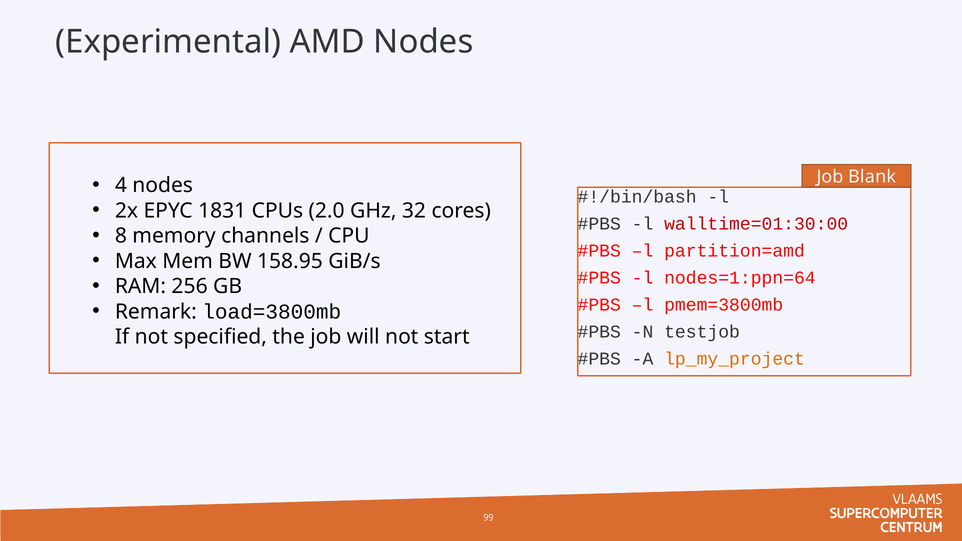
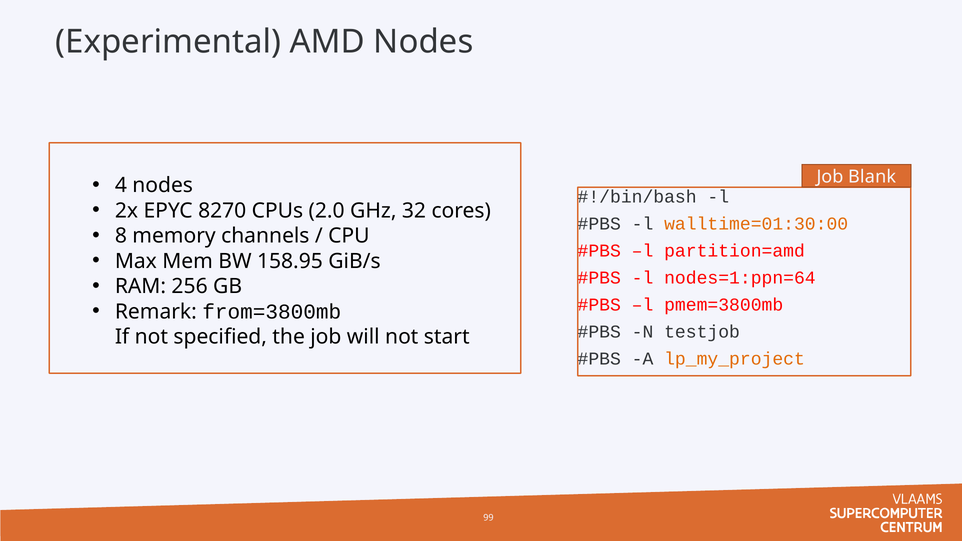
1831: 1831 -> 8270
walltime=01:30:00 colour: red -> orange
load=3800mb: load=3800mb -> from=3800mb
